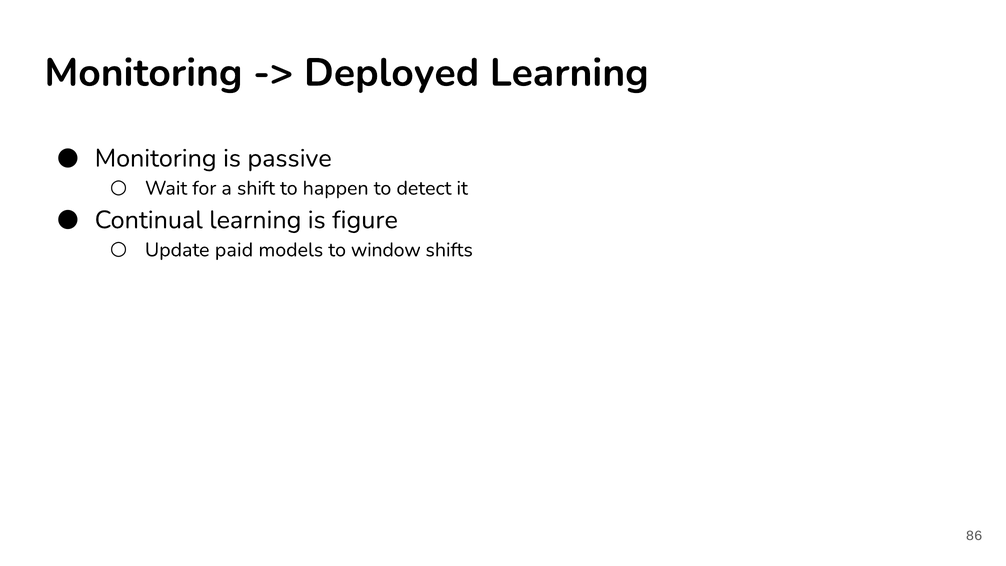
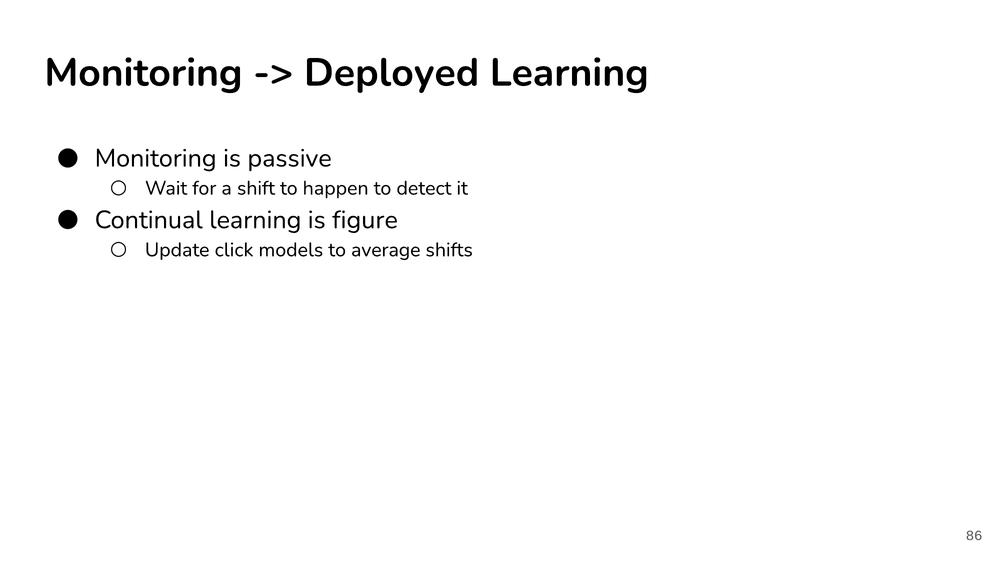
paid: paid -> click
window: window -> average
